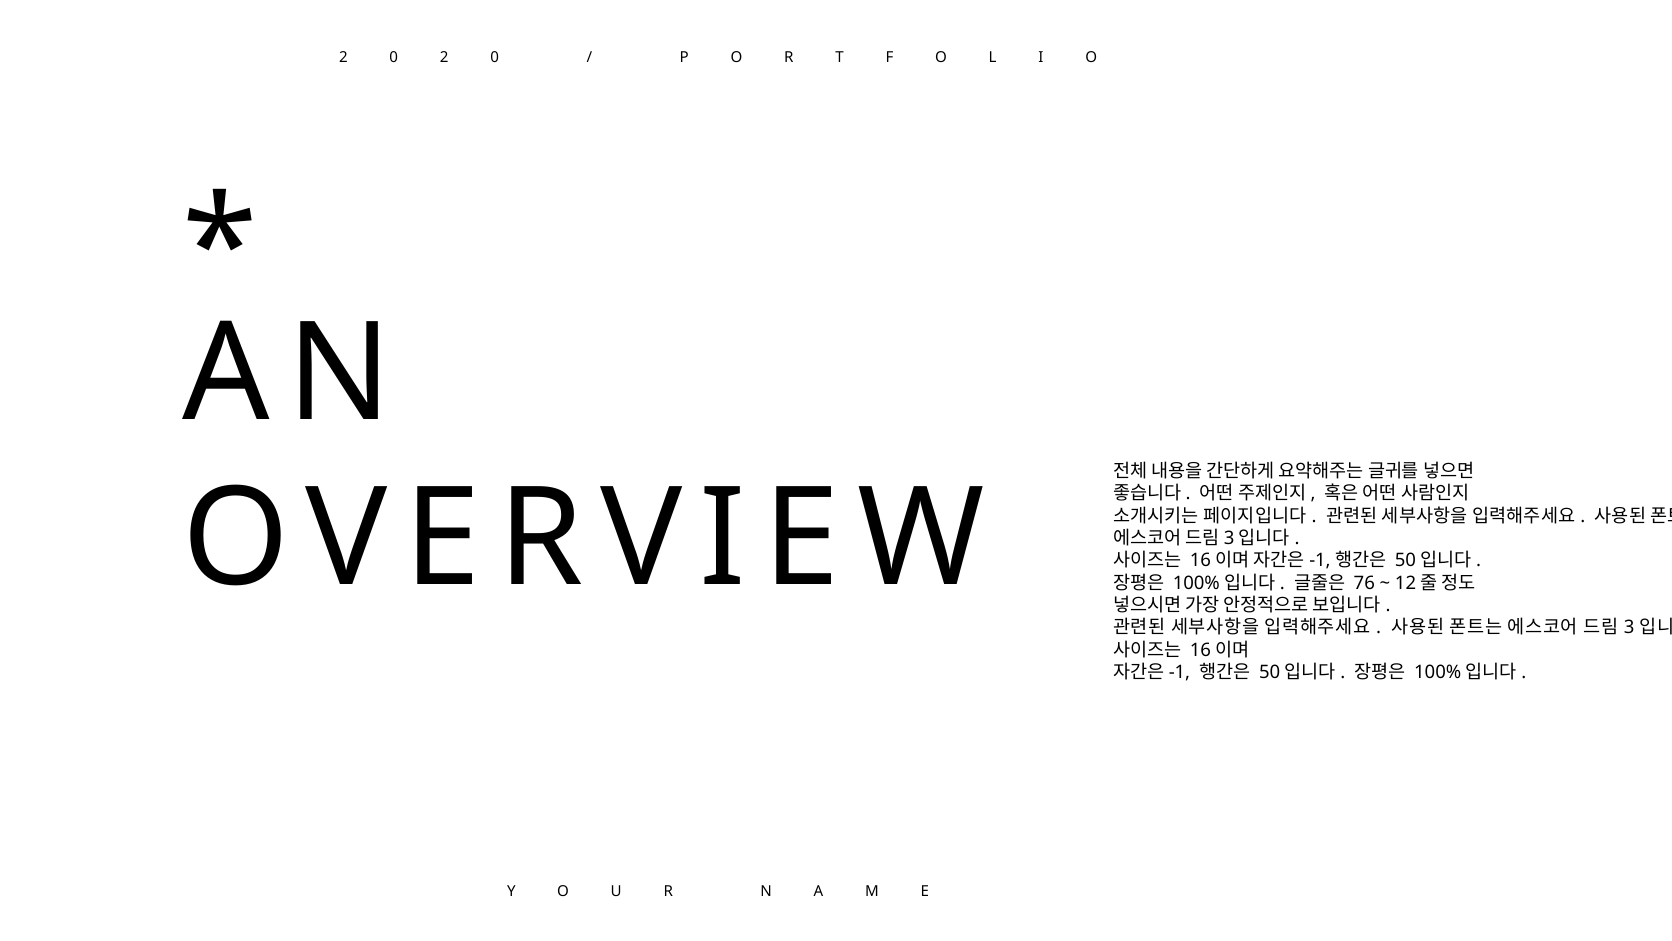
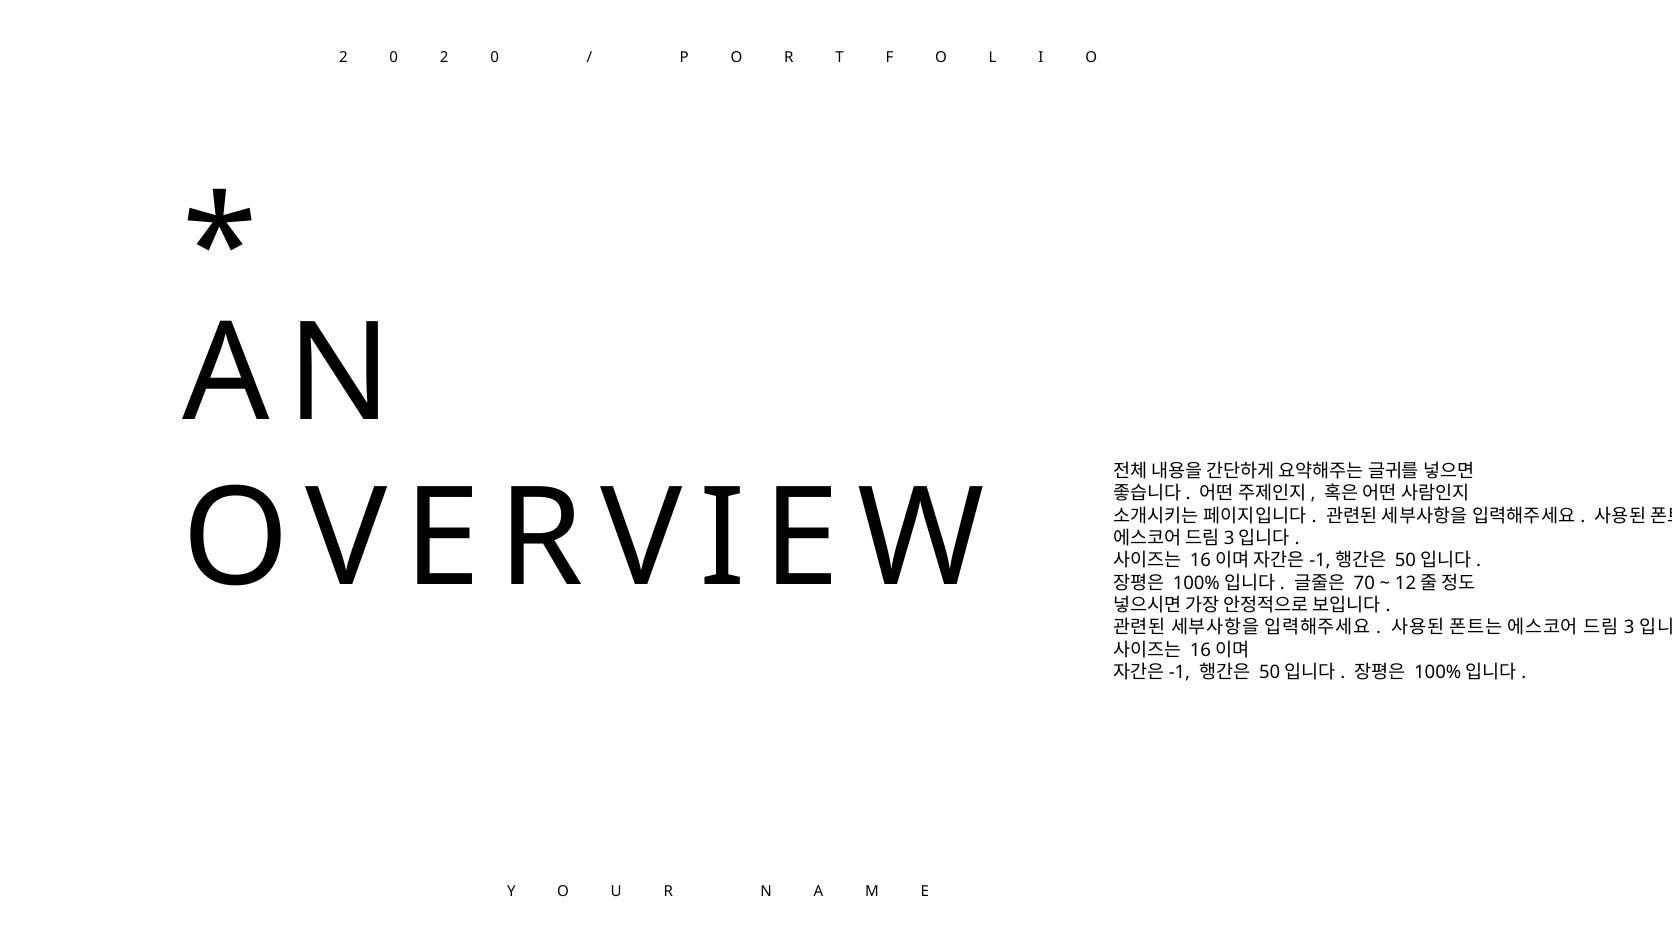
76: 76 -> 70
